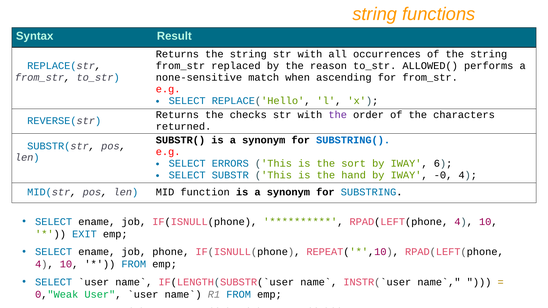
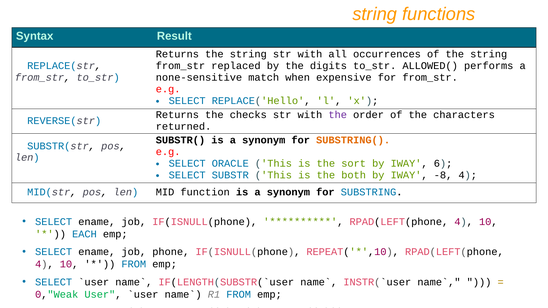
reason: reason -> digits
ascending: ascending -> expensive
SUBSTRING( colour: blue -> orange
ERRORS: ERRORS -> ORACLE
hand: hand -> both
-0: -0 -> -8
EXIT: EXIT -> EACH
